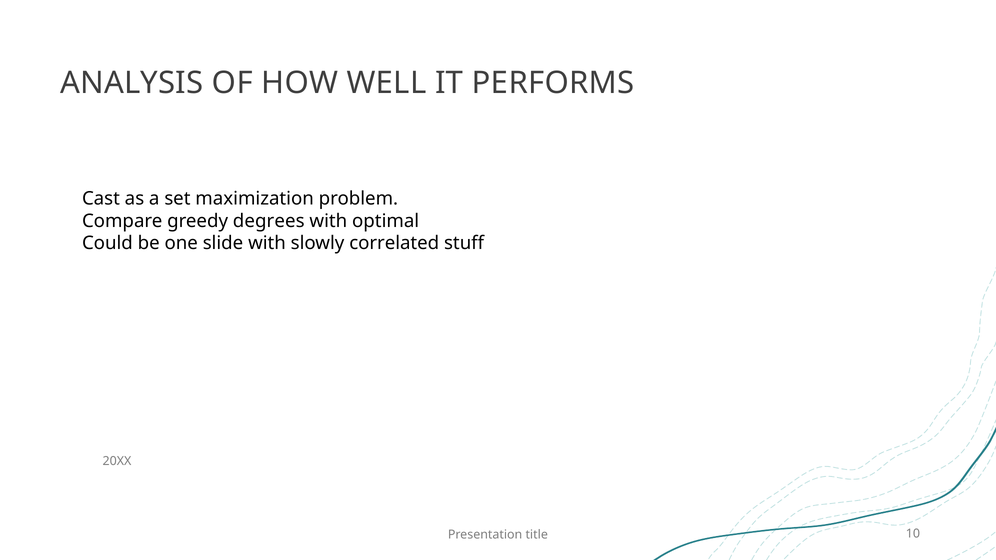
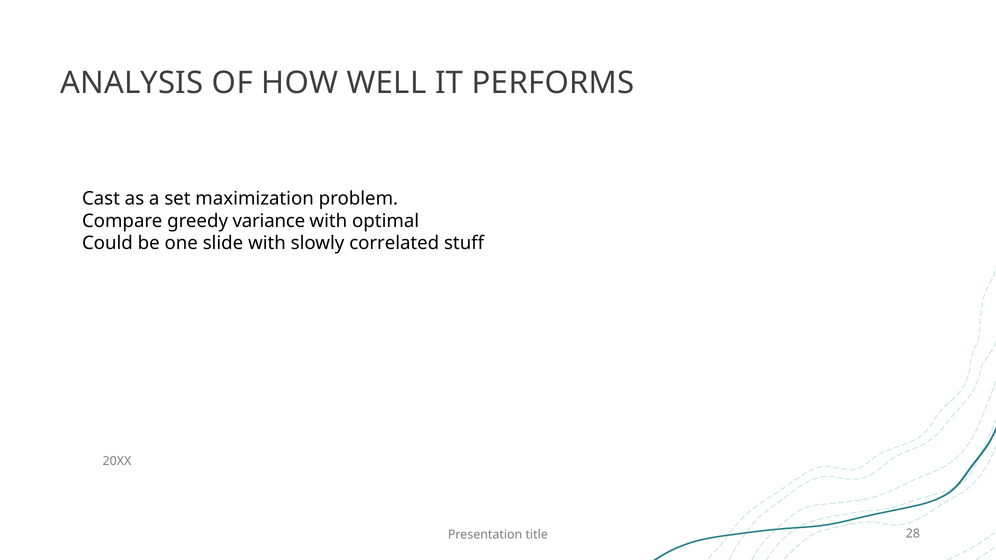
degrees: degrees -> variance
10: 10 -> 28
